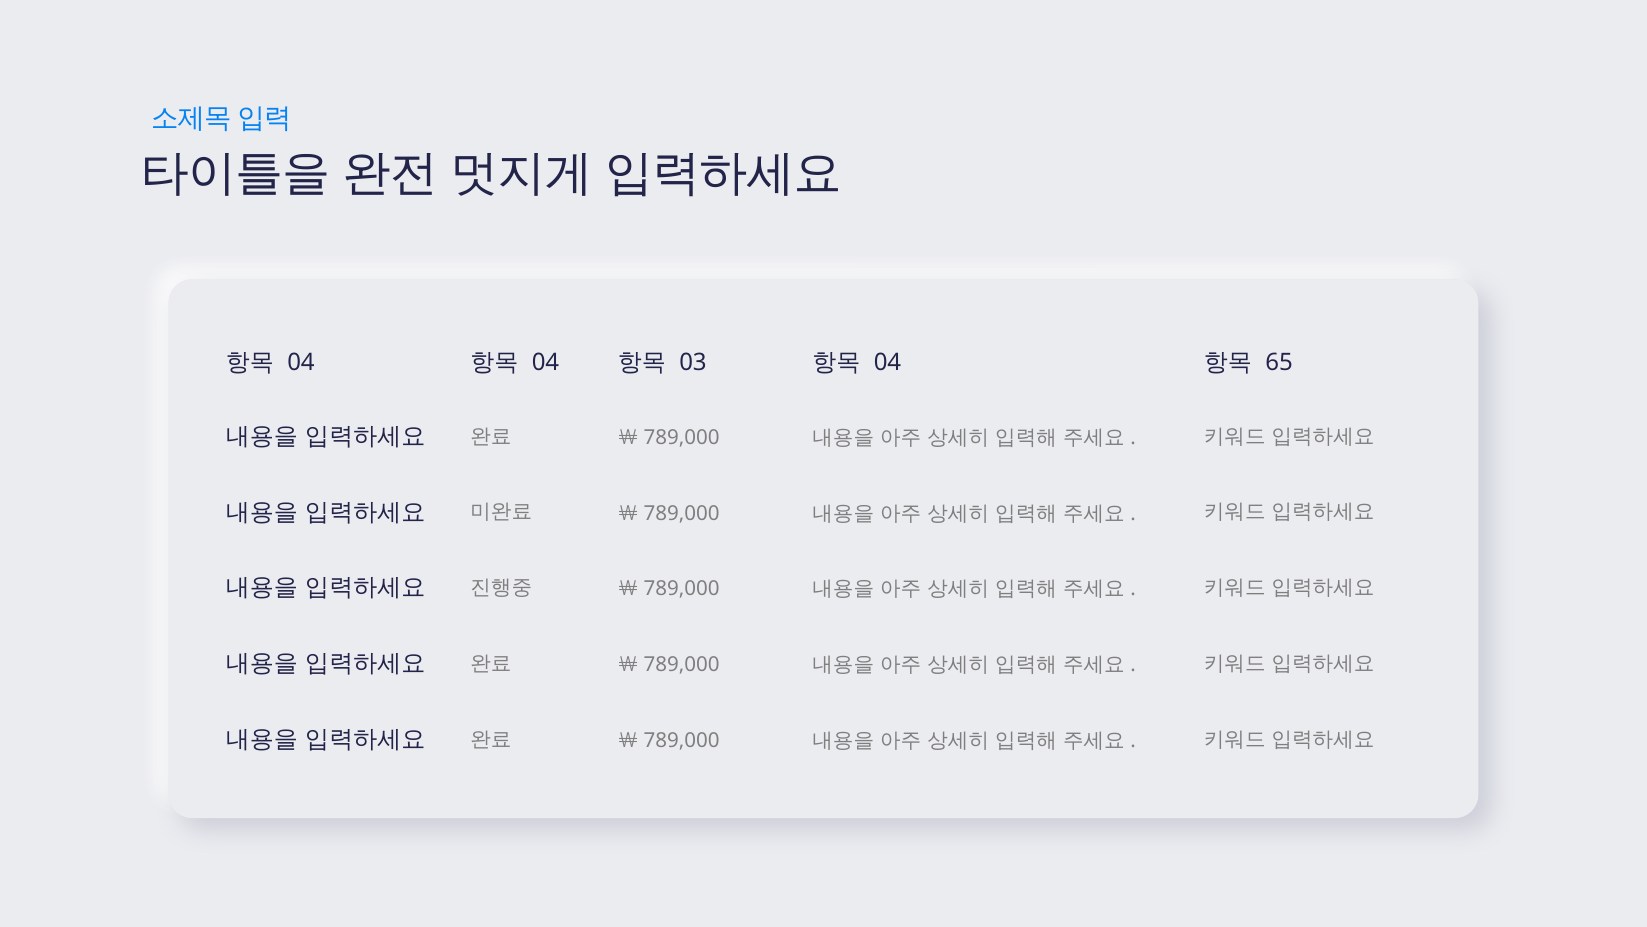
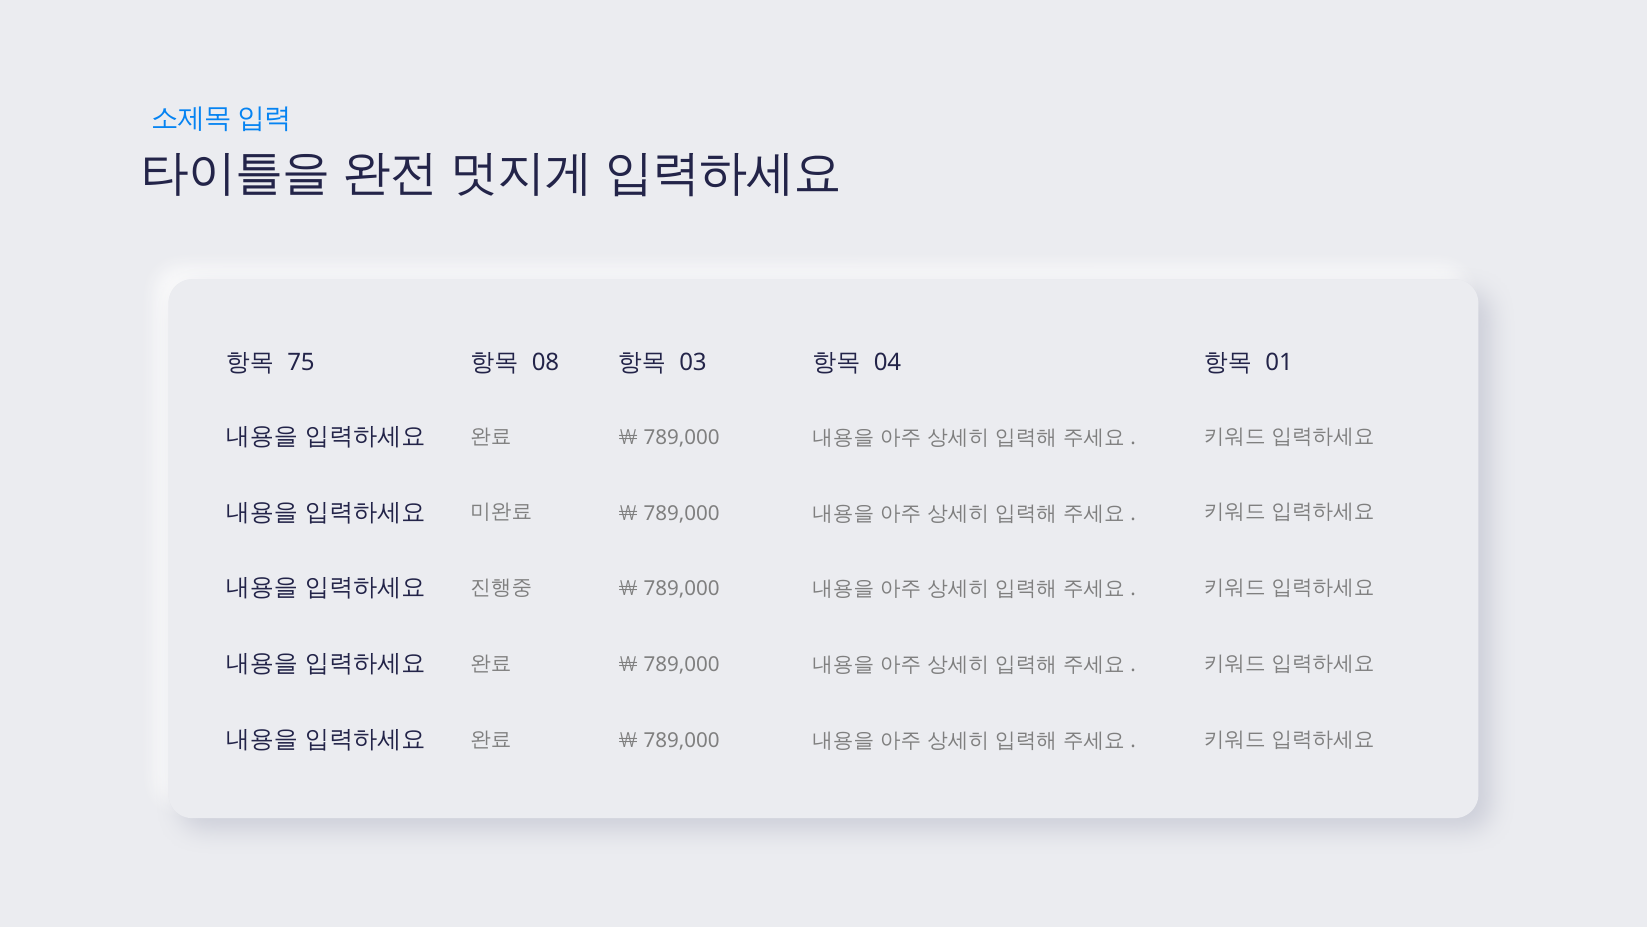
04 at (301, 362): 04 -> 75
04 at (546, 362): 04 -> 08
65: 65 -> 01
